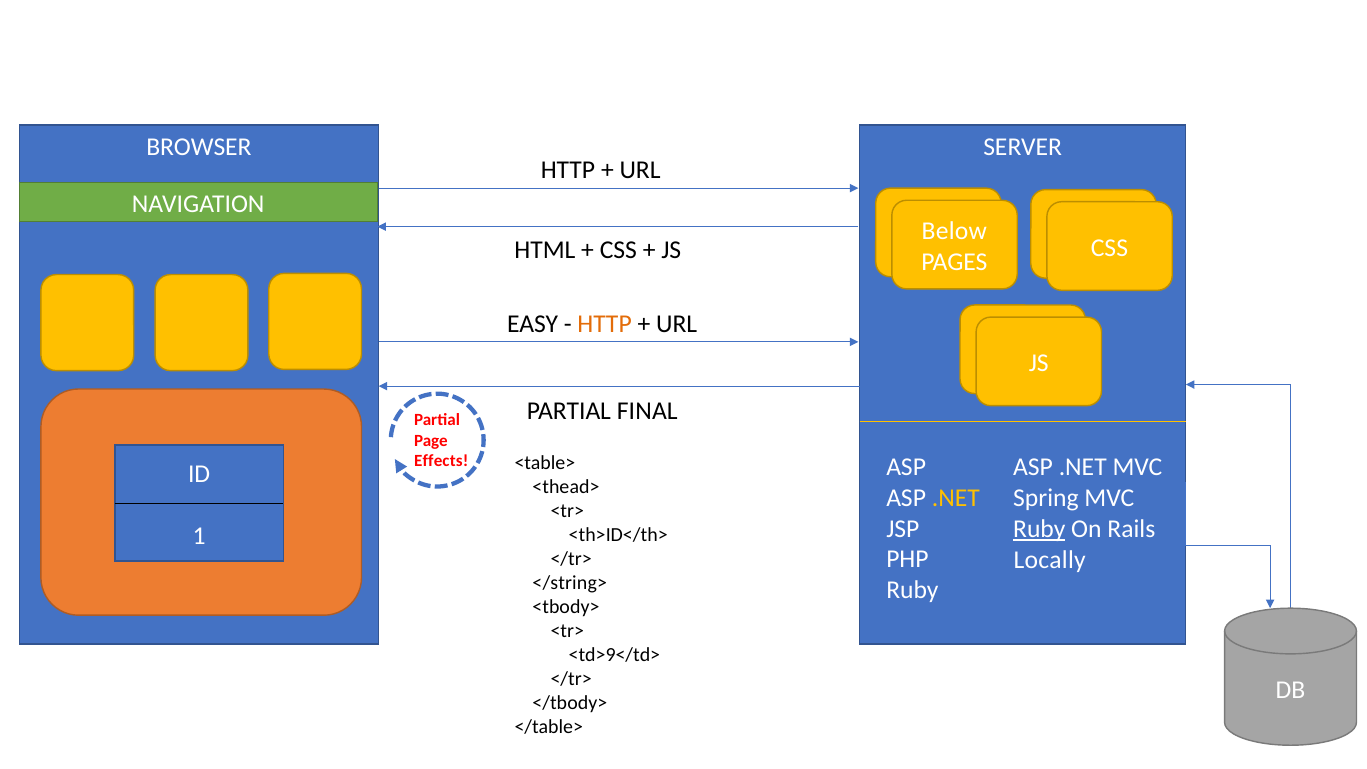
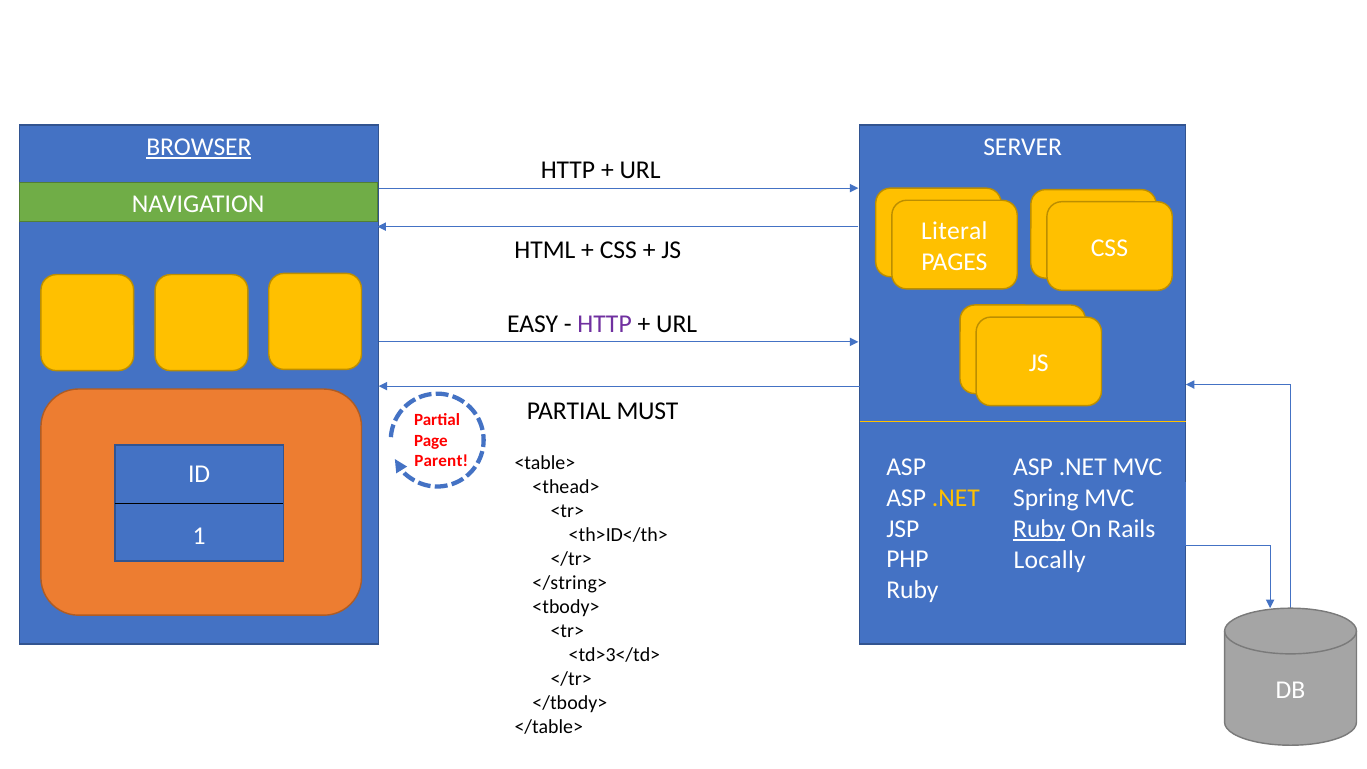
BROWSER underline: none -> present
Below: Below -> Literal
HTTP at (605, 324) colour: orange -> purple
FINAL: FINAL -> MUST
Effects: Effects -> Parent
<td>9</td>: <td>9</td> -> <td>3</td>
